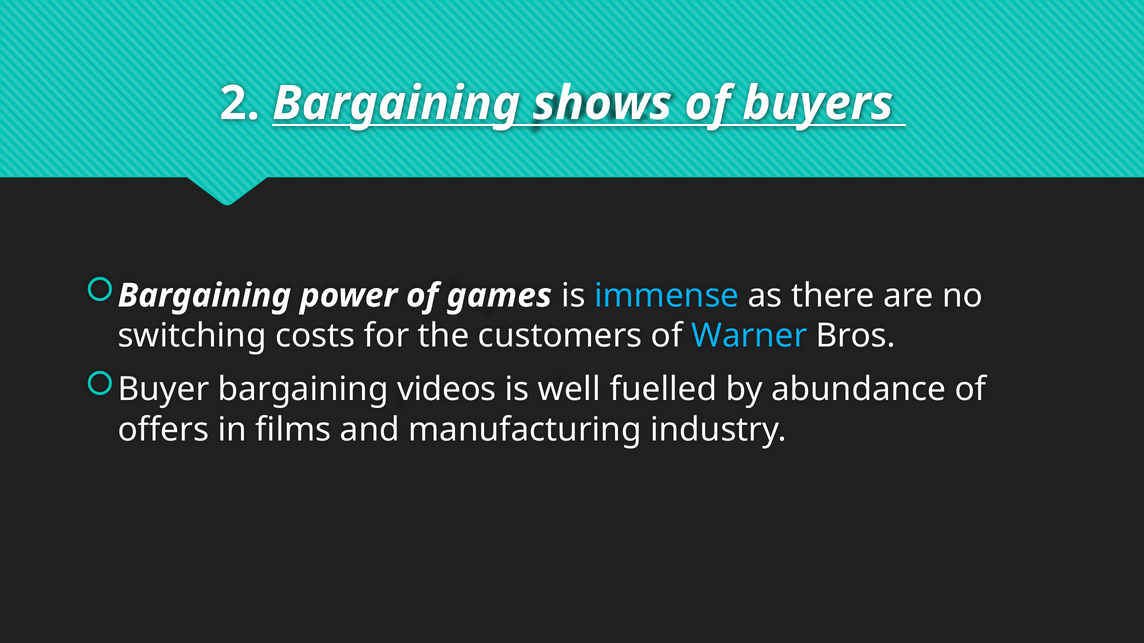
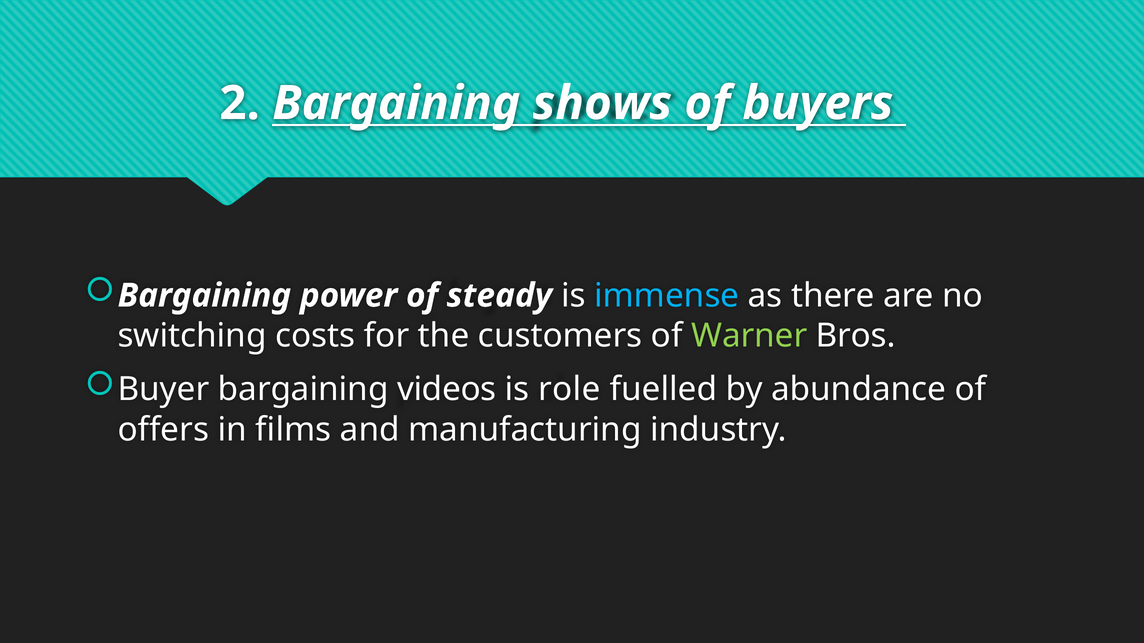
games: games -> steady
Warner colour: light blue -> light green
well: well -> role
